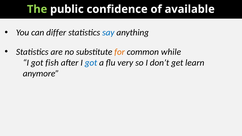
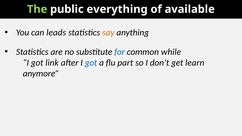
confidence: confidence -> everything
differ: differ -> leads
say colour: blue -> orange
for colour: orange -> blue
fish: fish -> link
very: very -> part
